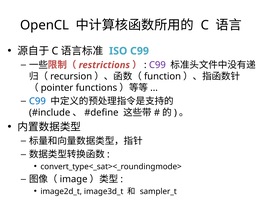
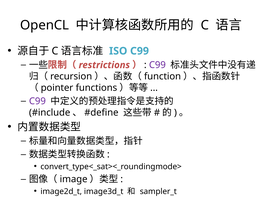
C99 at (37, 101) colour: blue -> purple
